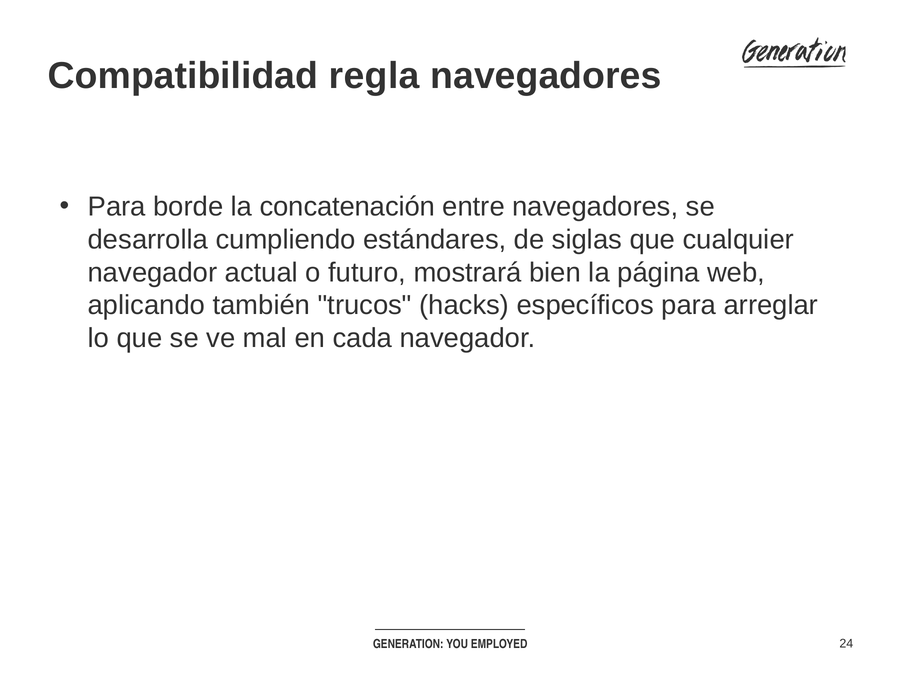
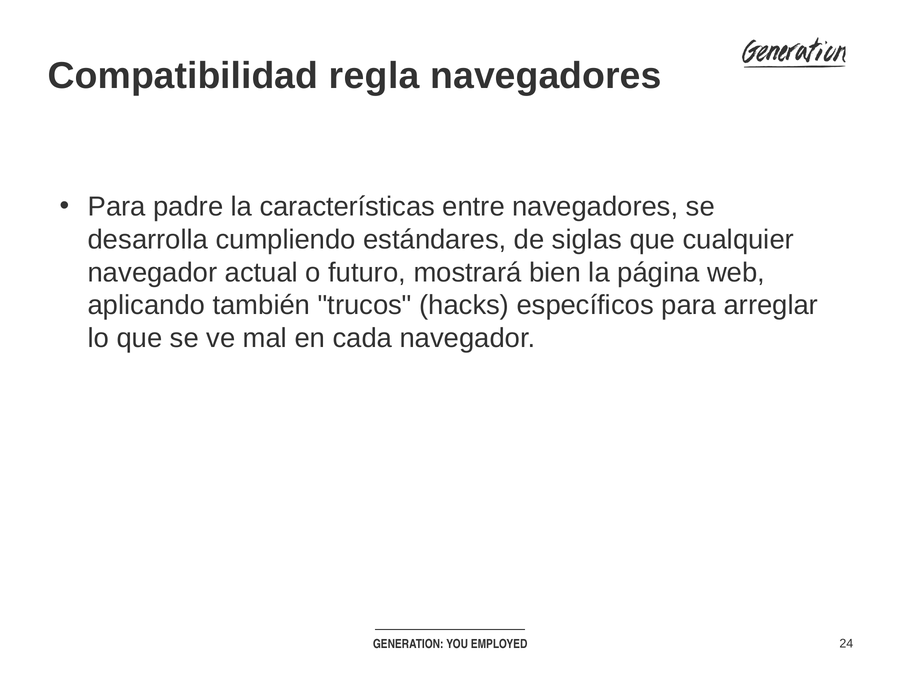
borde: borde -> padre
concatenación: concatenación -> características
